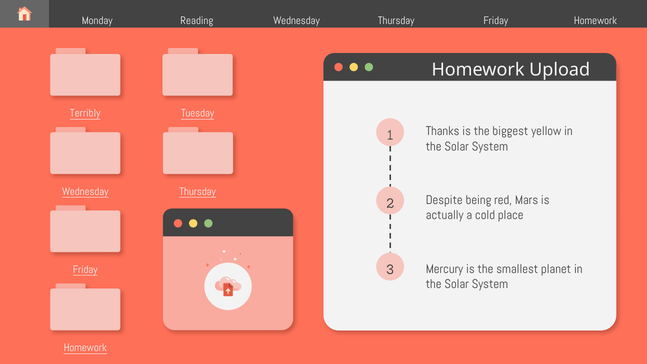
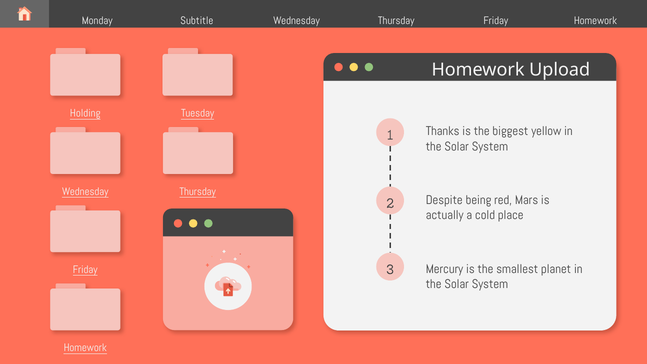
Reading: Reading -> Subtitle
Terribly: Terribly -> Holding
